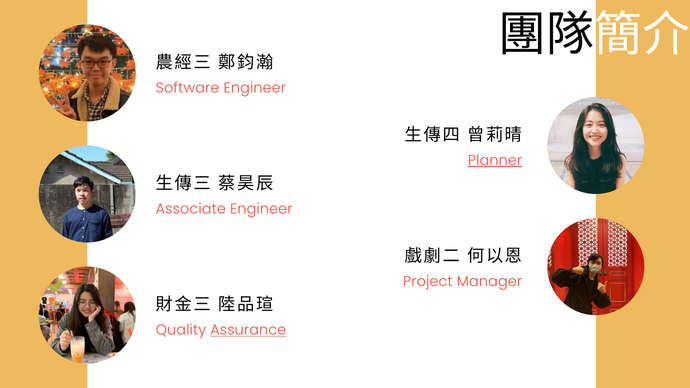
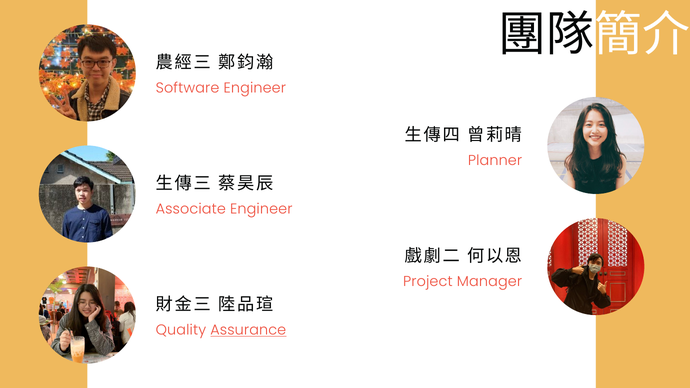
Planner underline: present -> none
